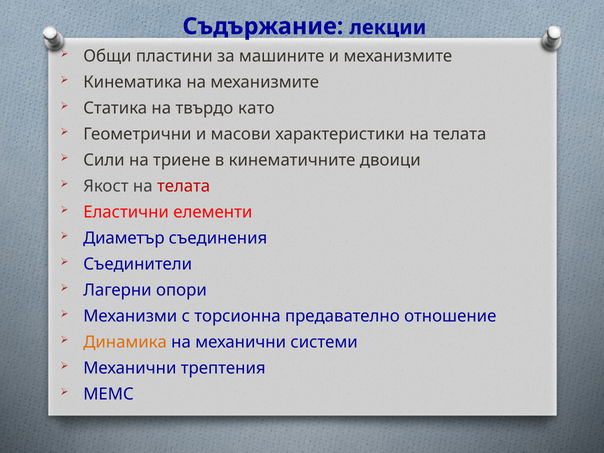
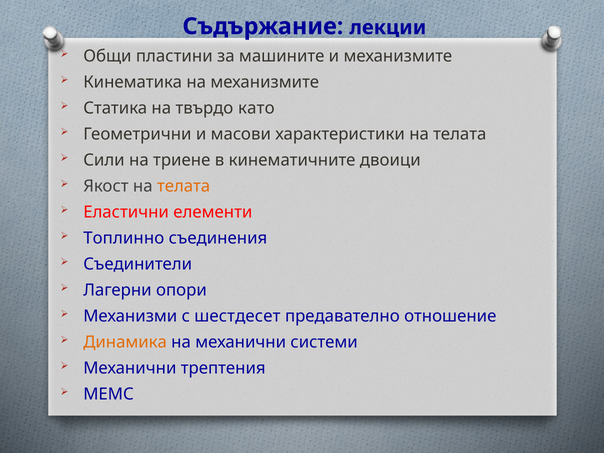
телата at (184, 186) colour: red -> orange
Диаметър: Диаметър -> Топлинно
торсионна: торсионна -> шестдесет
